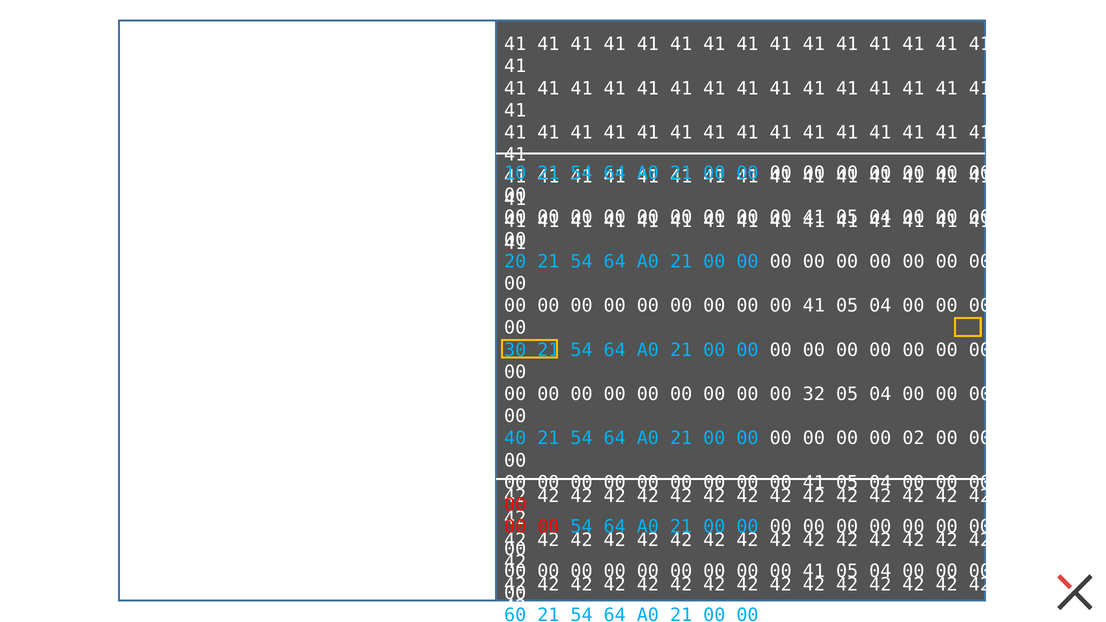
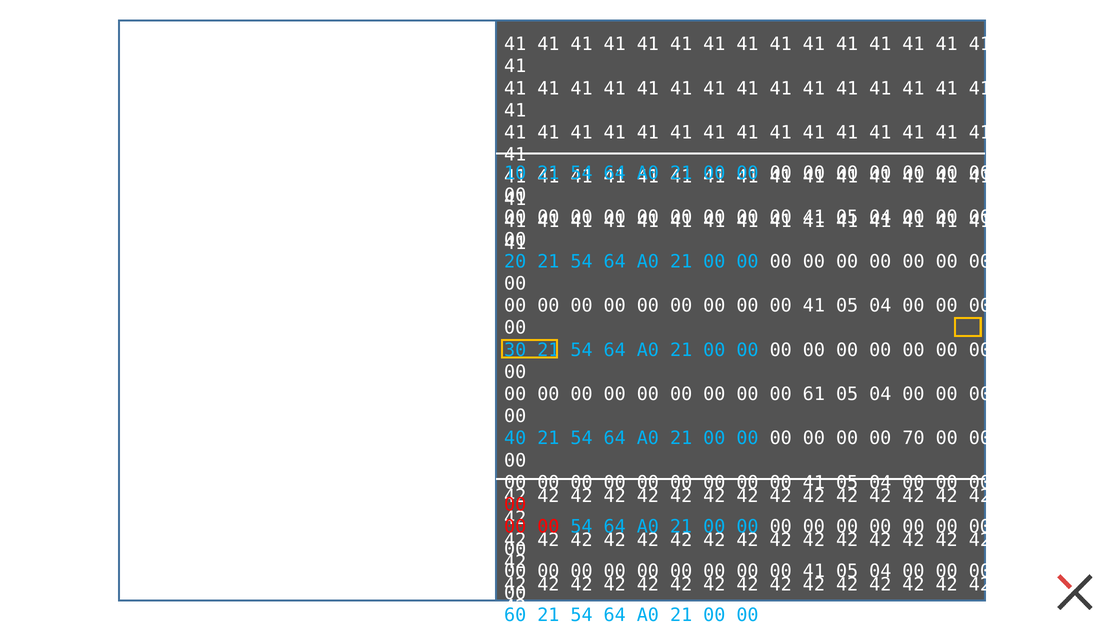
32: 32 -> 61
02 at (913, 438): 02 -> 70
